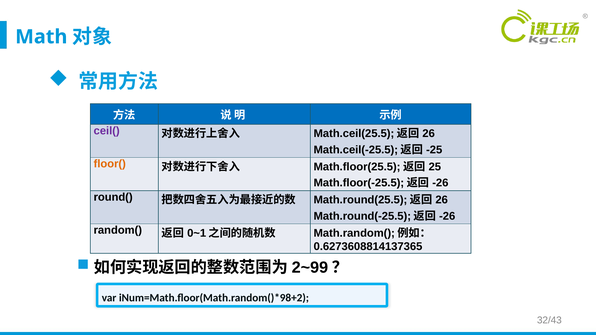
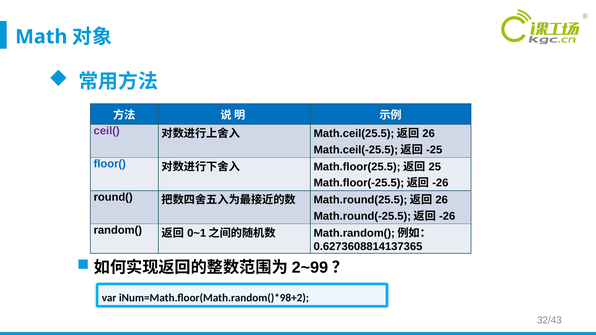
floor( colour: orange -> blue
